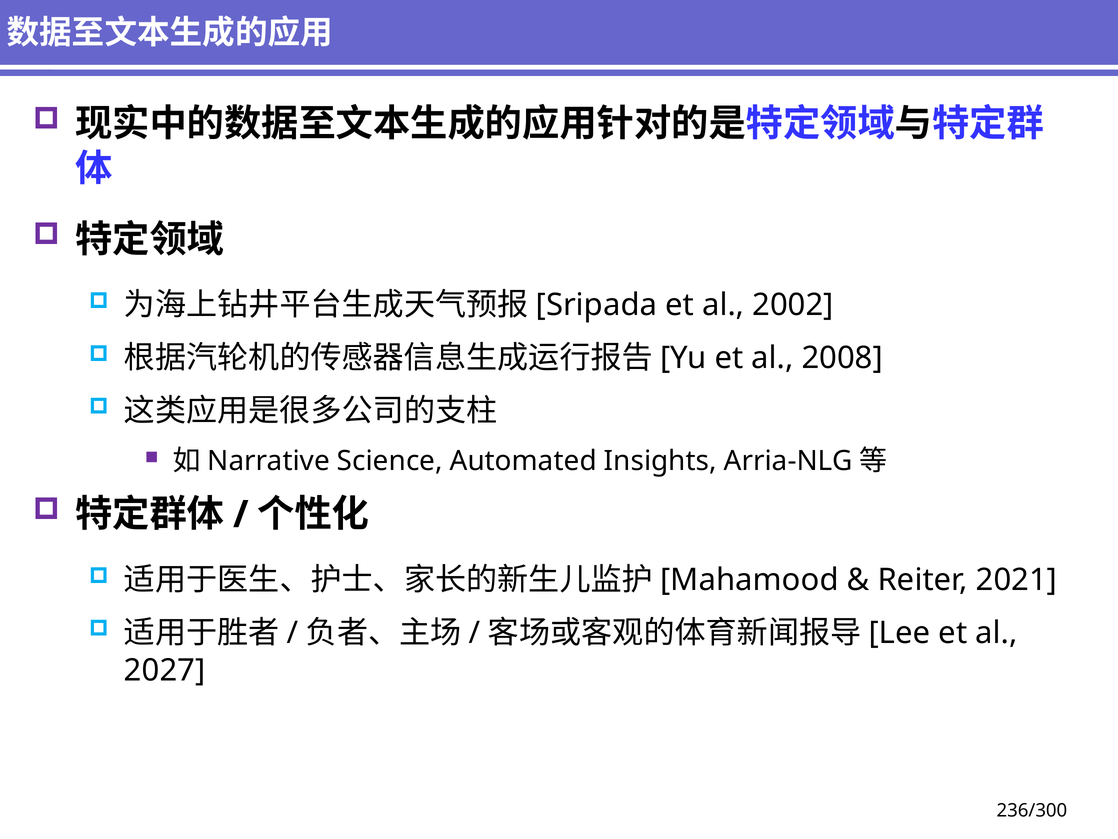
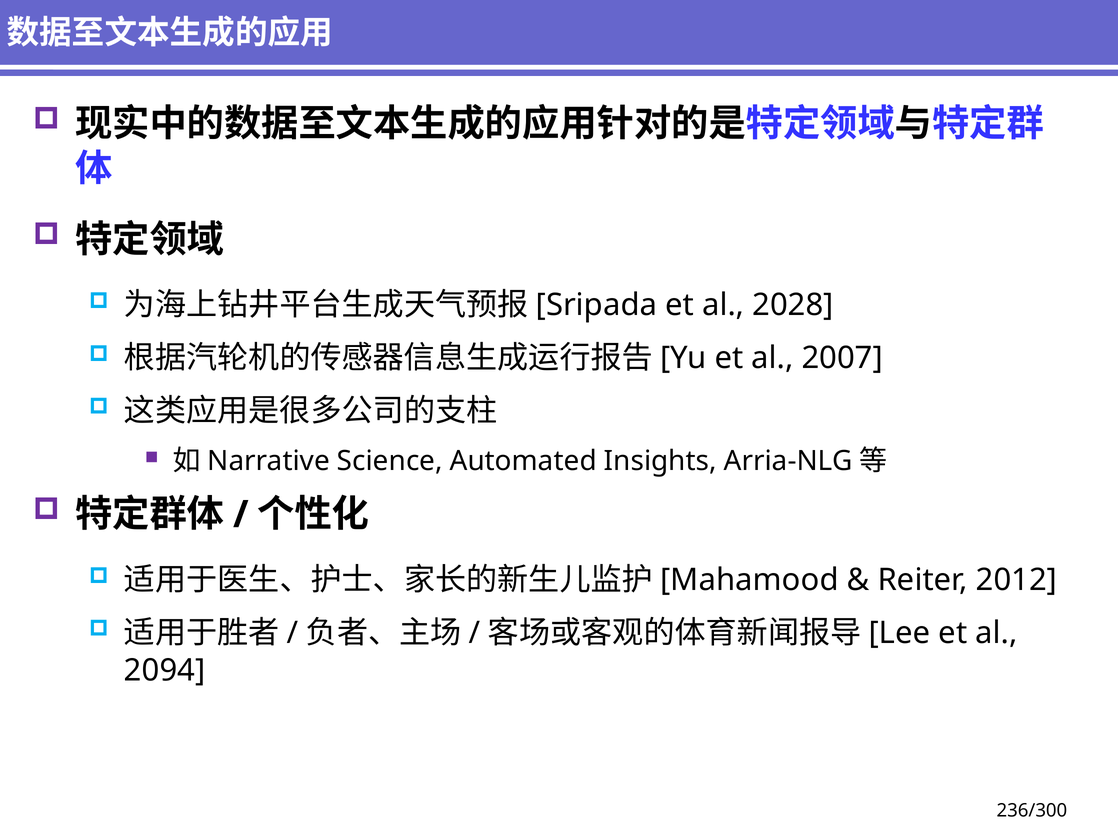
2002: 2002 -> 2028
2008: 2008 -> 2007
2021: 2021 -> 2012
2027: 2027 -> 2094
